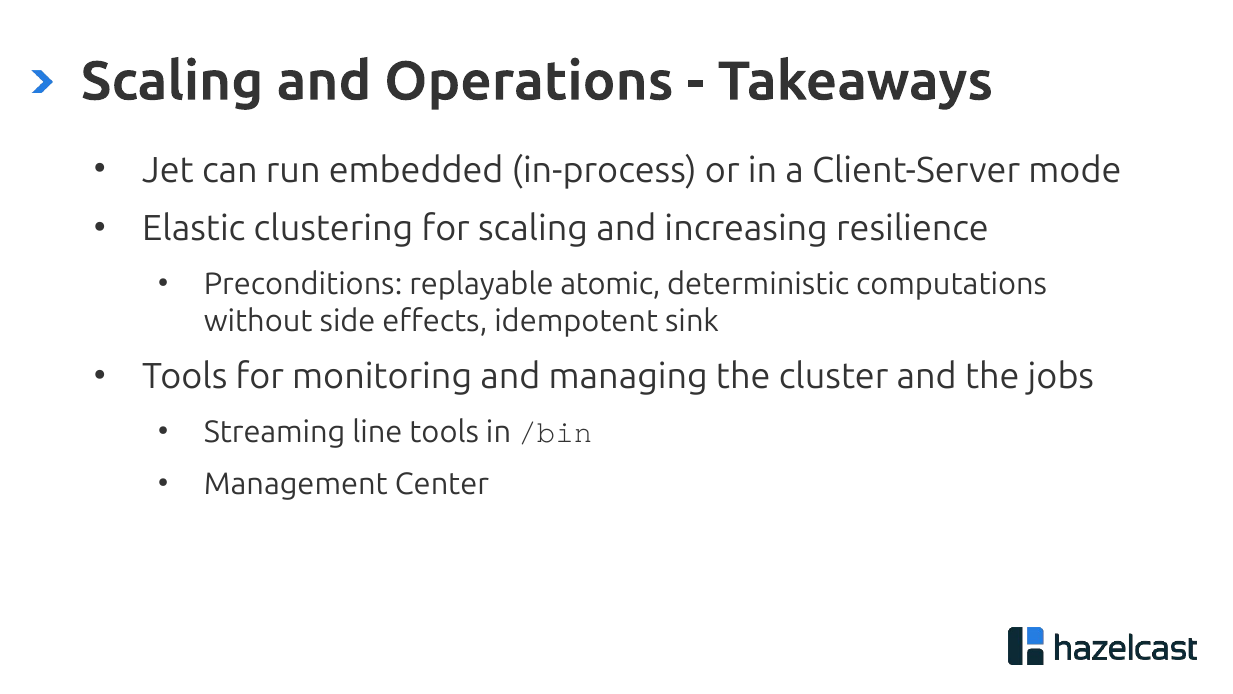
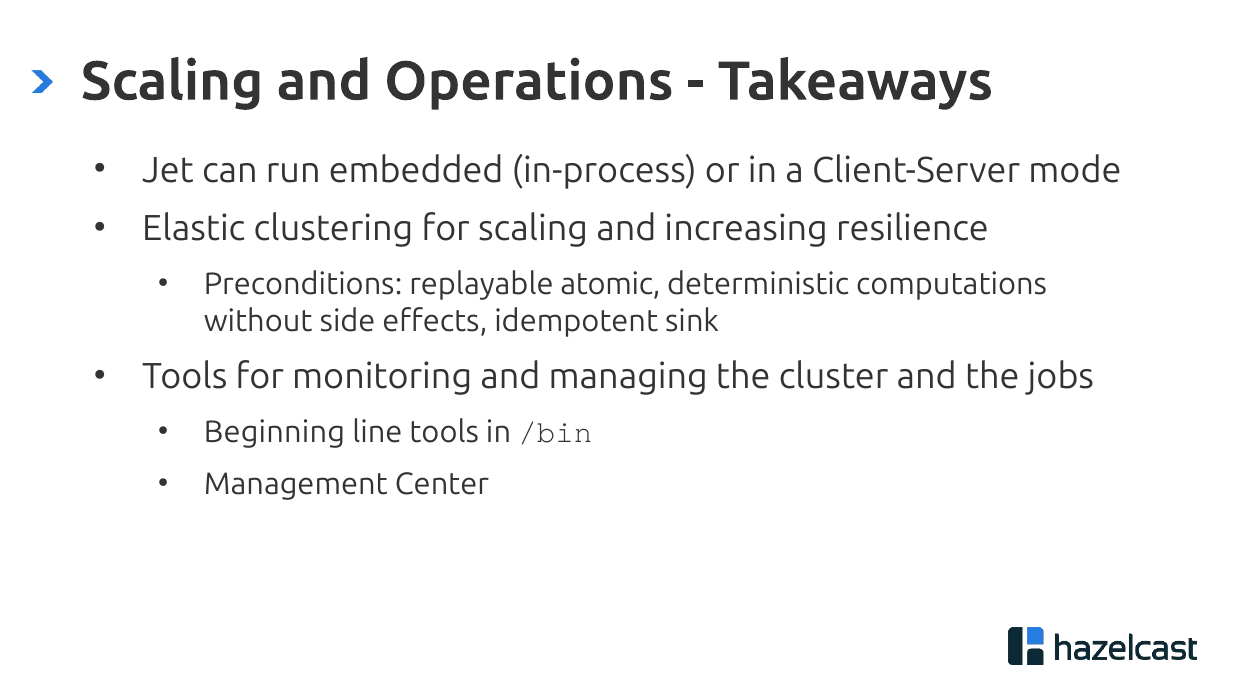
Streaming: Streaming -> Beginning
